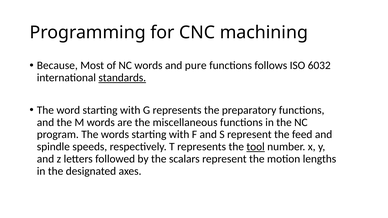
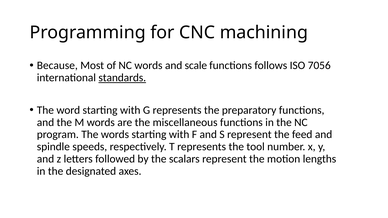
pure: pure -> scale
6032: 6032 -> 7056
tool underline: present -> none
